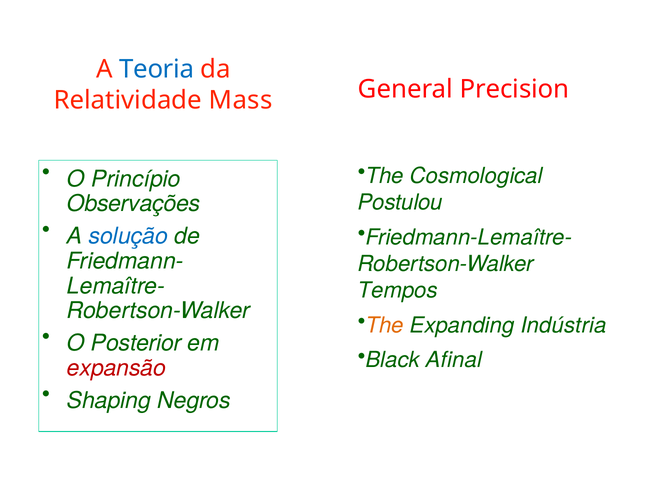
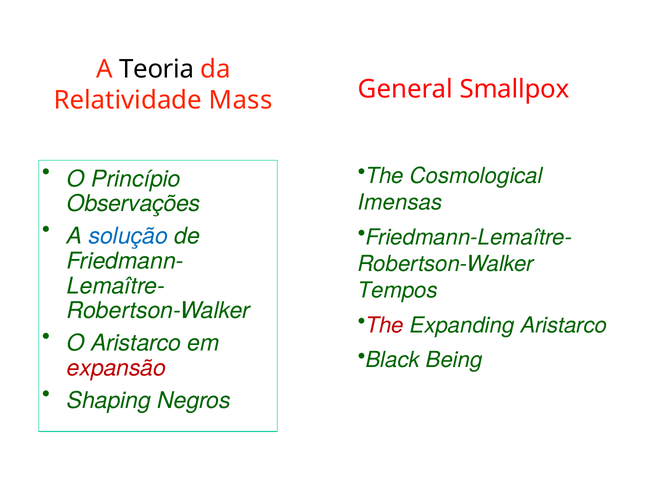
Teoria colour: blue -> black
Precision: Precision -> Smallpox
Postulou: Postulou -> Imensas
The at (385, 325) colour: orange -> red
Expanding Indústria: Indústria -> Aristarco
O Posterior: Posterior -> Aristarco
Afinal: Afinal -> Being
